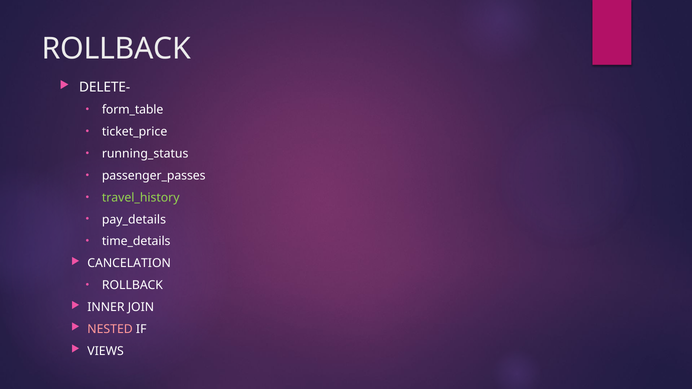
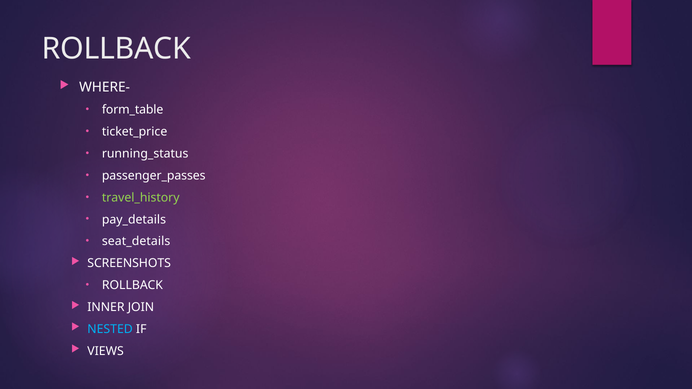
DELETE-: DELETE- -> WHERE-
time_details: time_details -> seat_details
CANCELATION: CANCELATION -> SCREENSHOTS
NESTED colour: pink -> light blue
